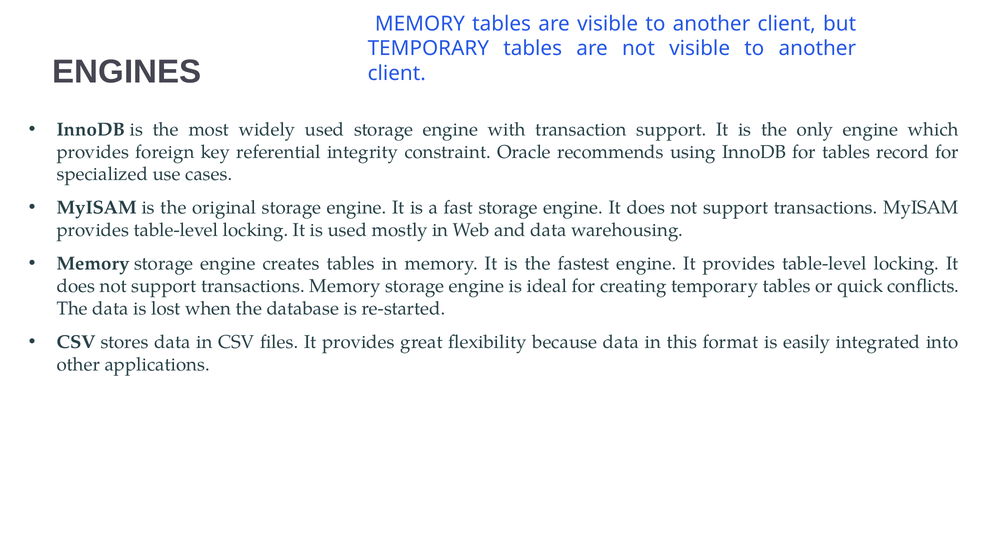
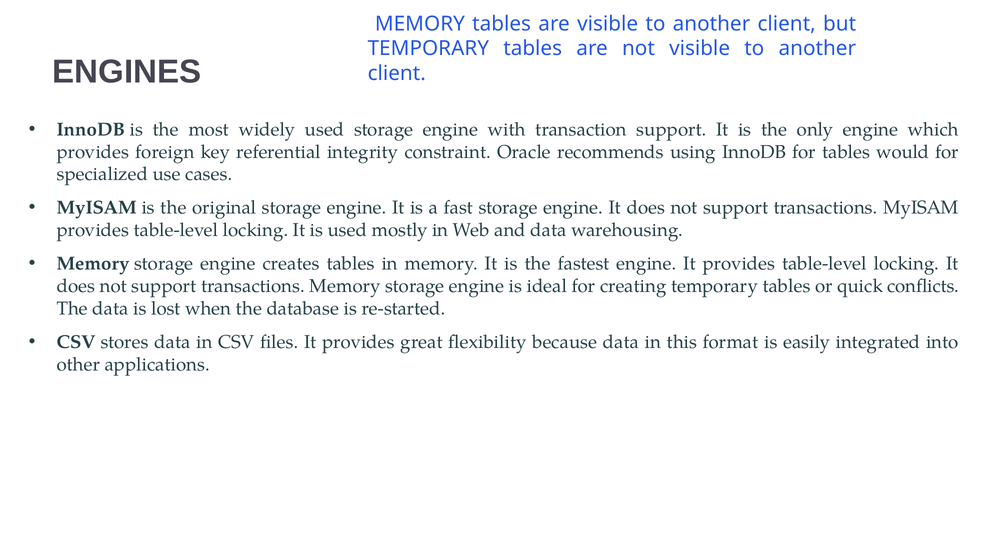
record: record -> would
